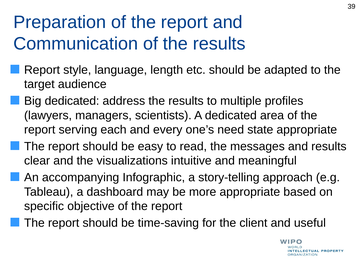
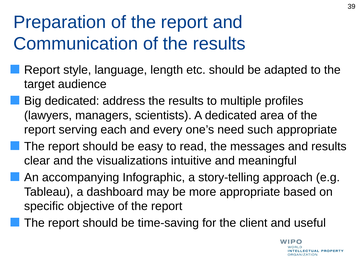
state: state -> such
